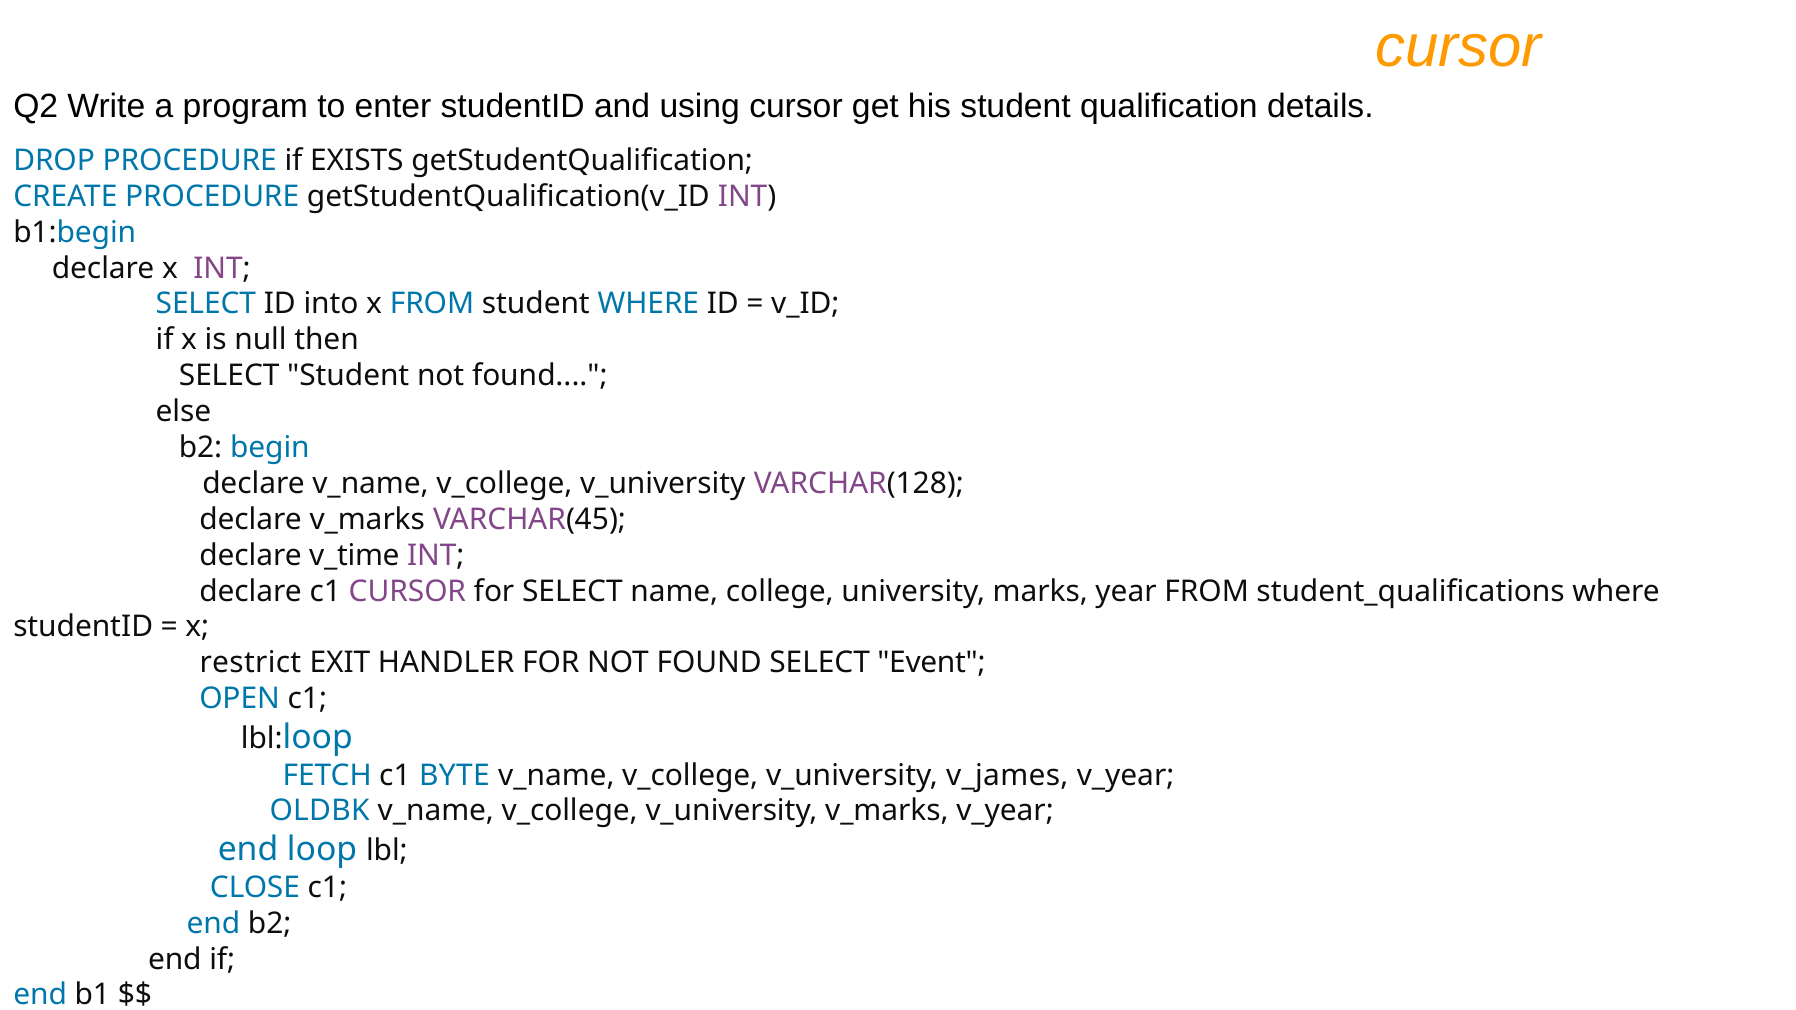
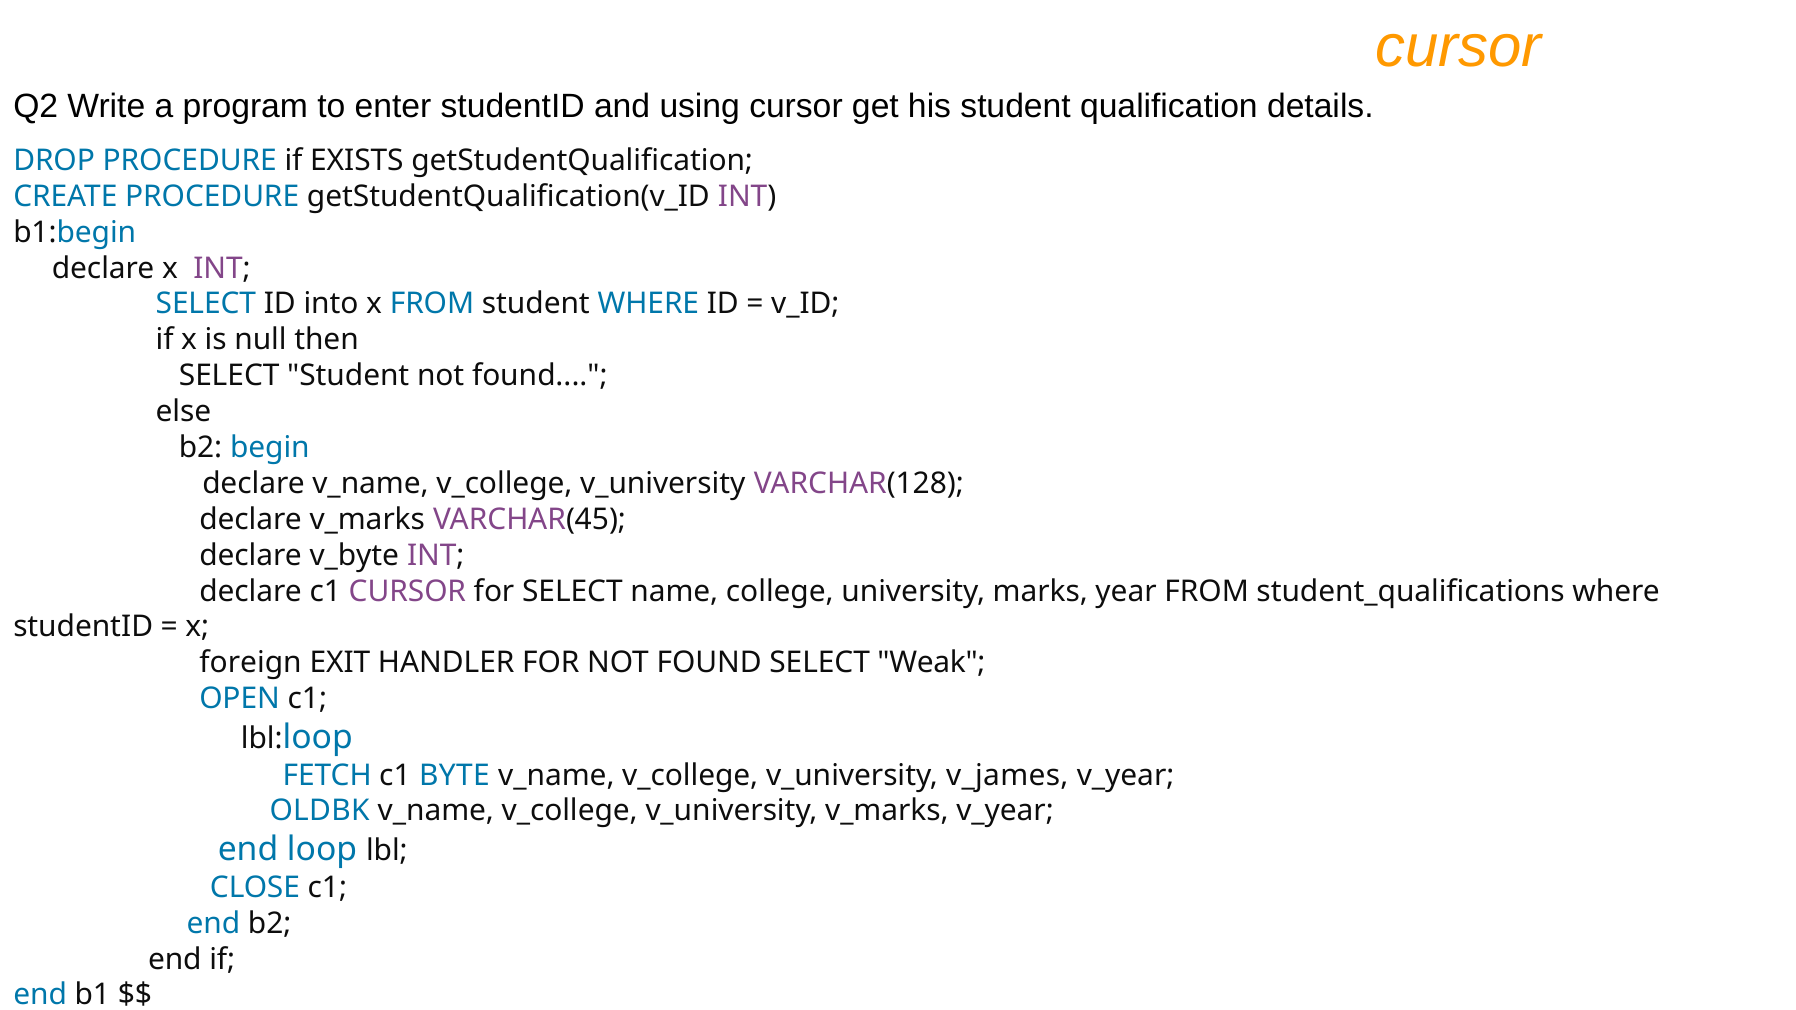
v_time: v_time -> v_byte
restrict: restrict -> foreign
Event: Event -> Weak
